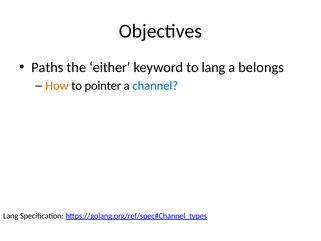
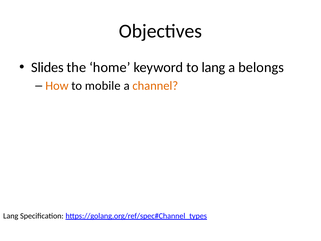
Paths: Paths -> Slides
either: either -> home
pointer: pointer -> mobile
channel colour: blue -> orange
